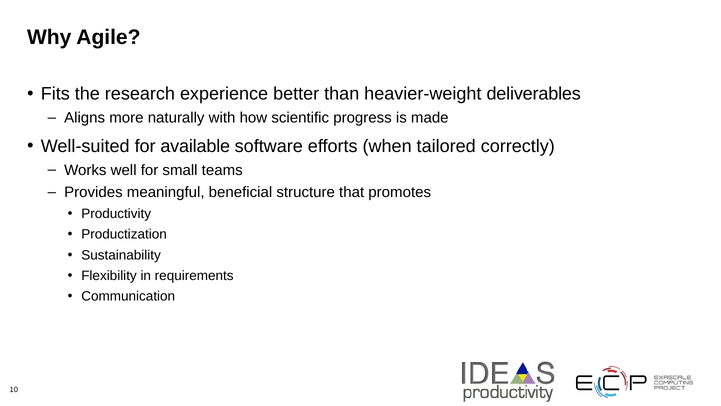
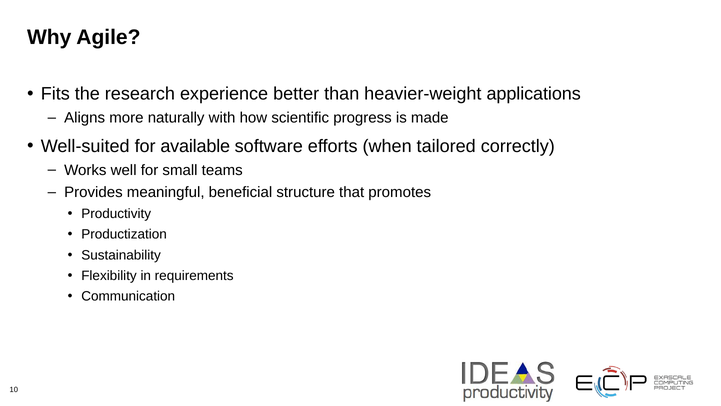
deliverables: deliverables -> applications
